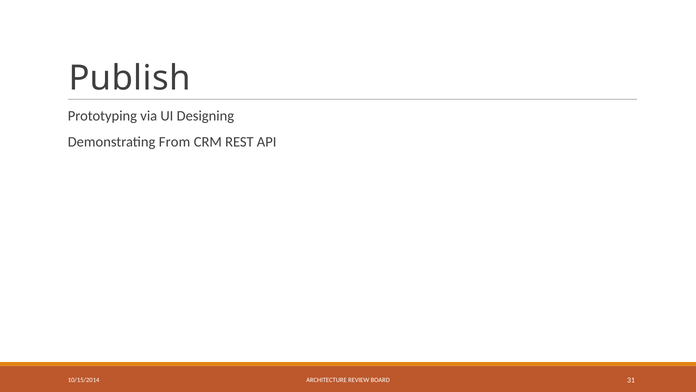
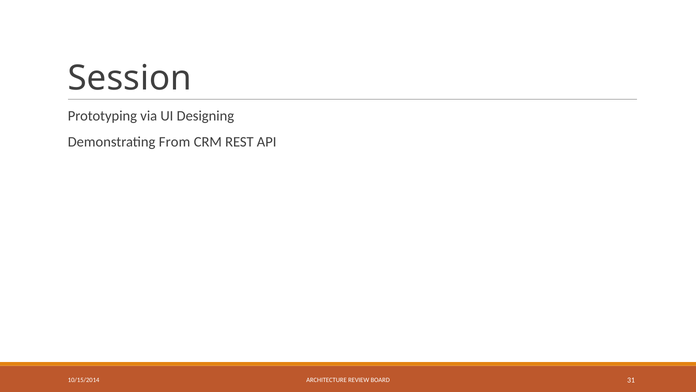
Publish: Publish -> Session
